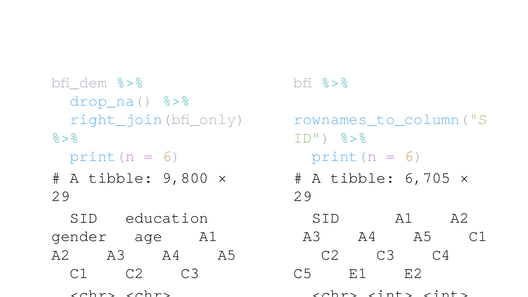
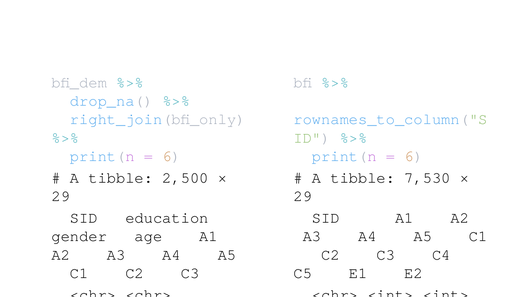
9,800: 9,800 -> 2,500
6,705: 6,705 -> 7,530
